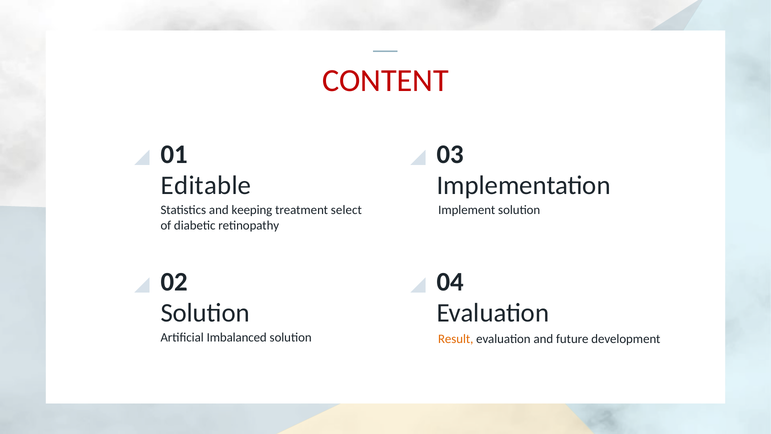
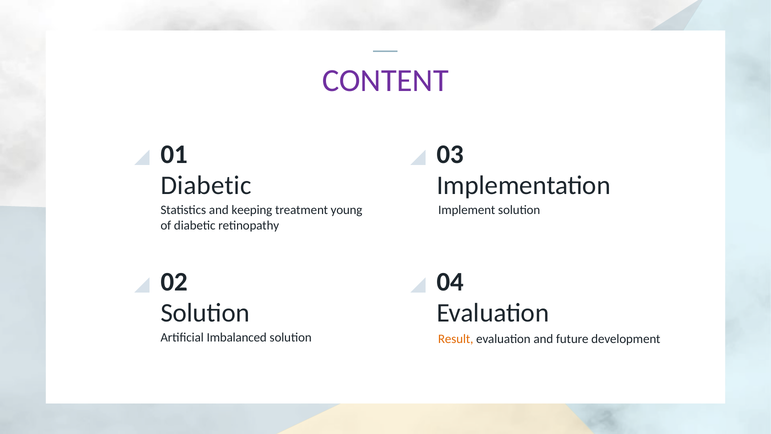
CONTENT colour: red -> purple
Editable at (206, 185): Editable -> Diabetic
select: select -> young
